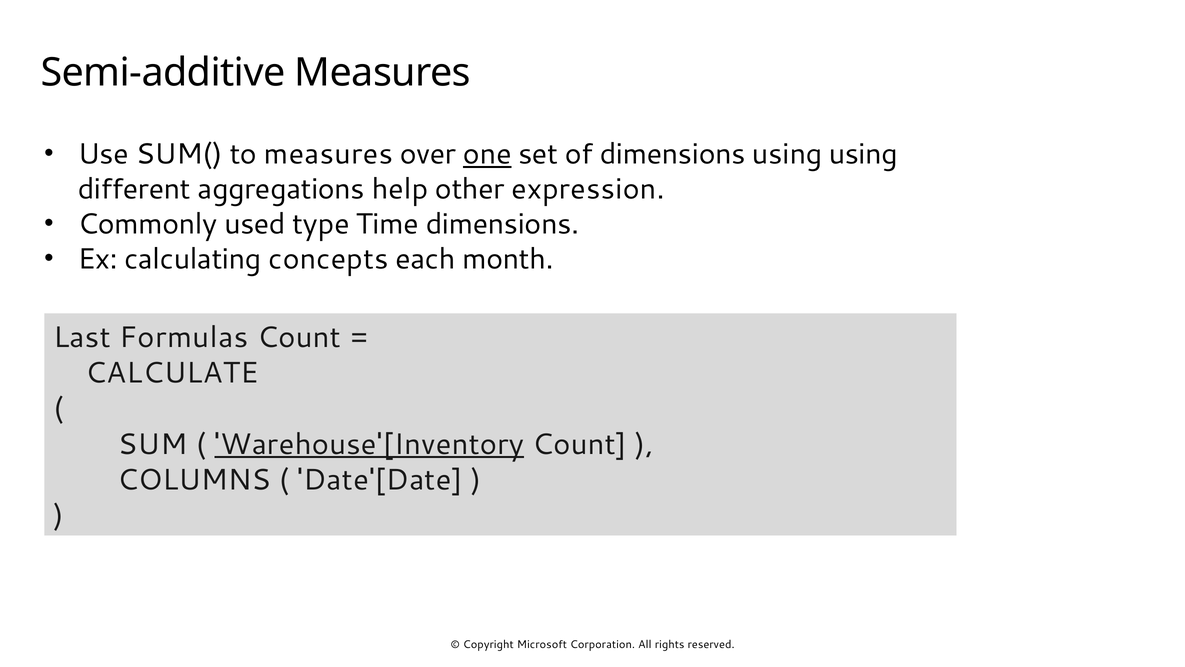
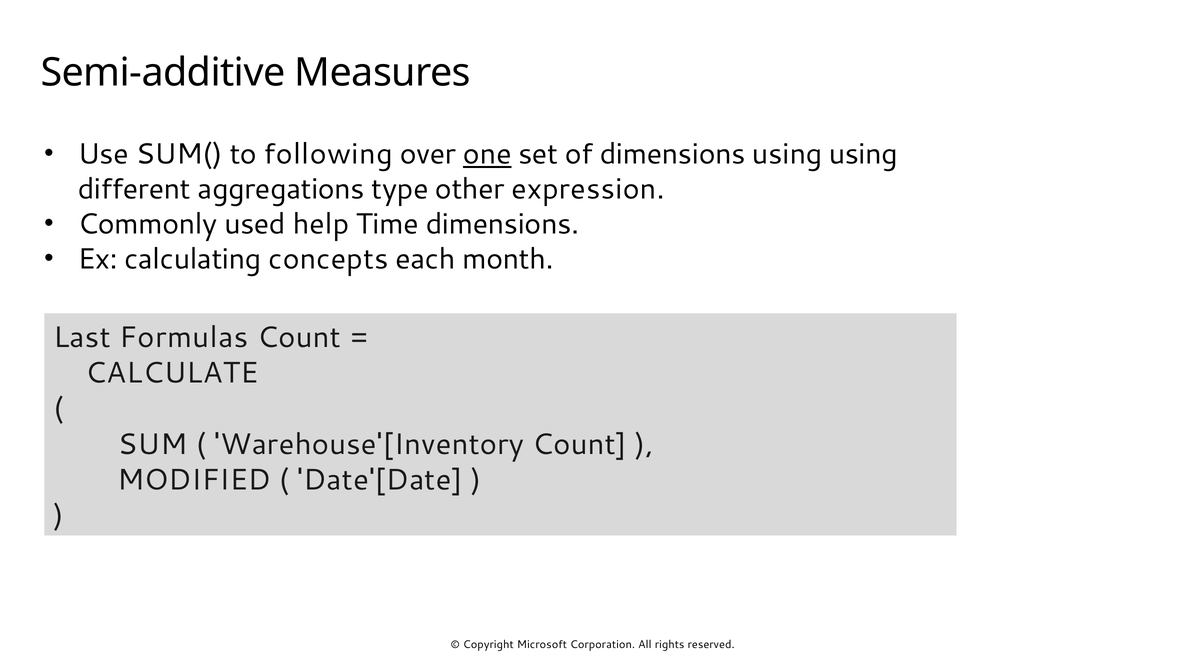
to measures: measures -> following
help: help -> type
type: type -> help
Warehouse'[Inventory underline: present -> none
COLUMNS: COLUMNS -> MODIFIED
